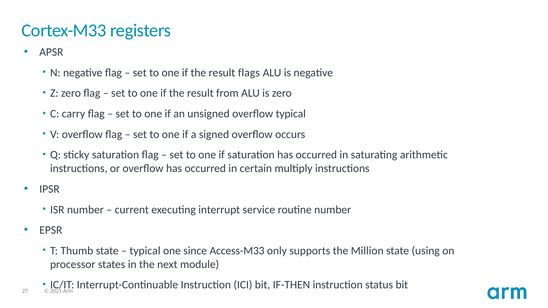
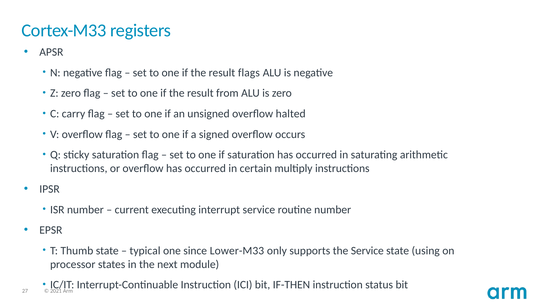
overflow typical: typical -> halted
Access-M33: Access-M33 -> Lower-M33
the Million: Million -> Service
